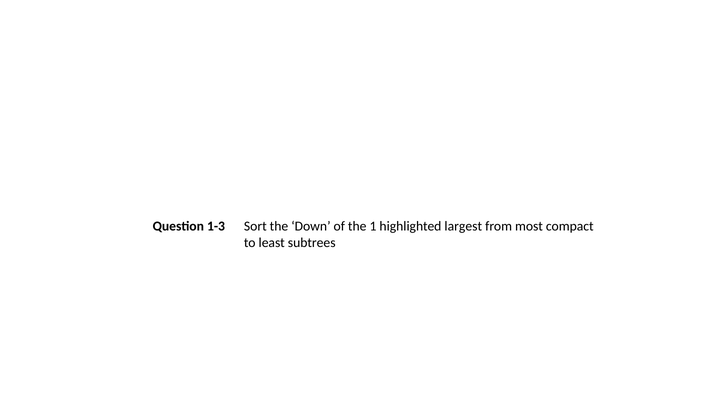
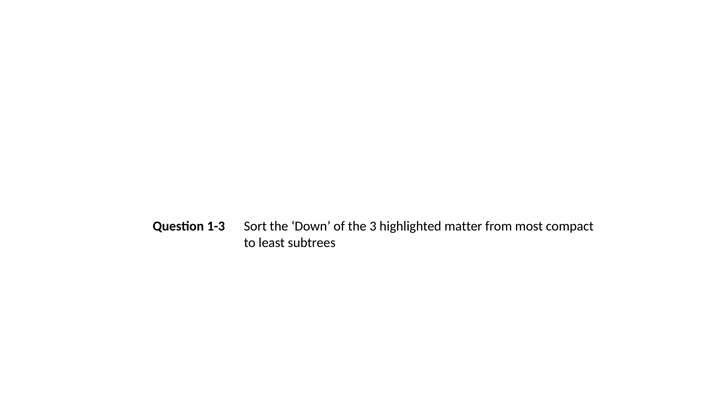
1: 1 -> 3
largest: largest -> matter
